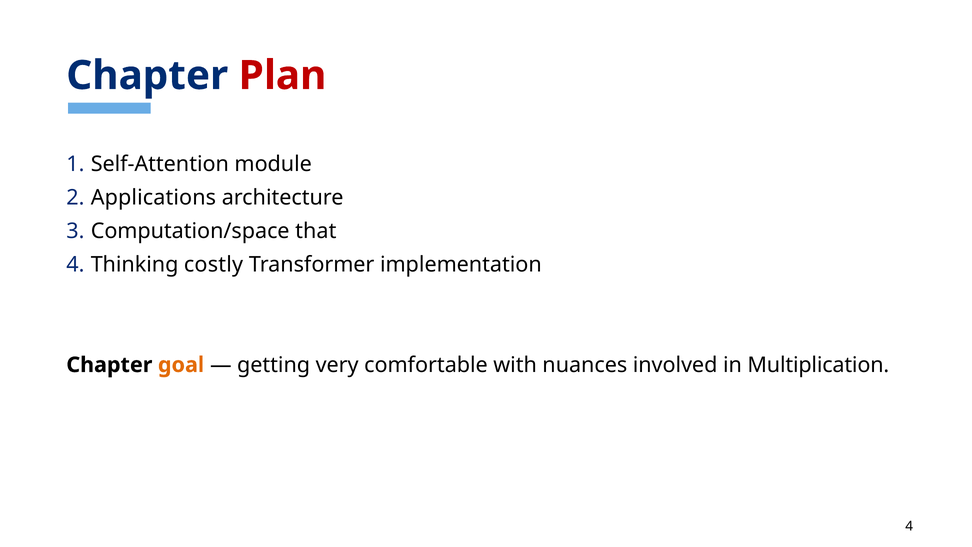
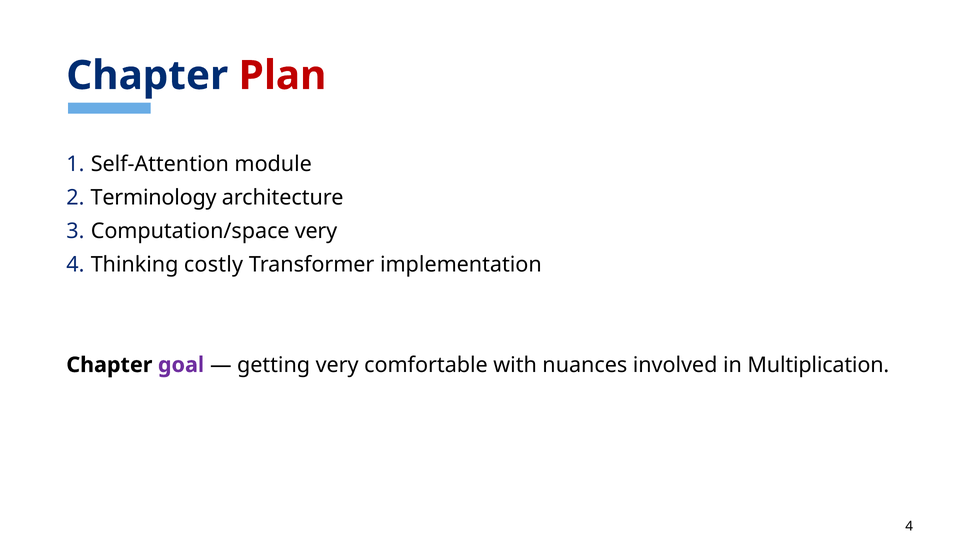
Applications: Applications -> Terminology
Computation/space that: that -> very
goal colour: orange -> purple
